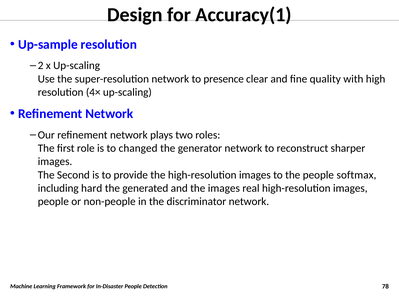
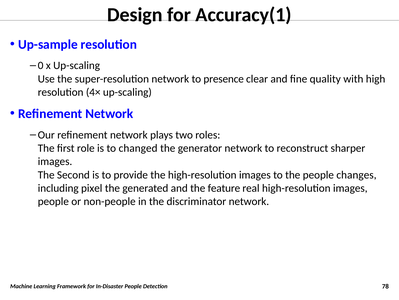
2: 2 -> 0
softmax: softmax -> changes
hard: hard -> pixel
the images: images -> feature
